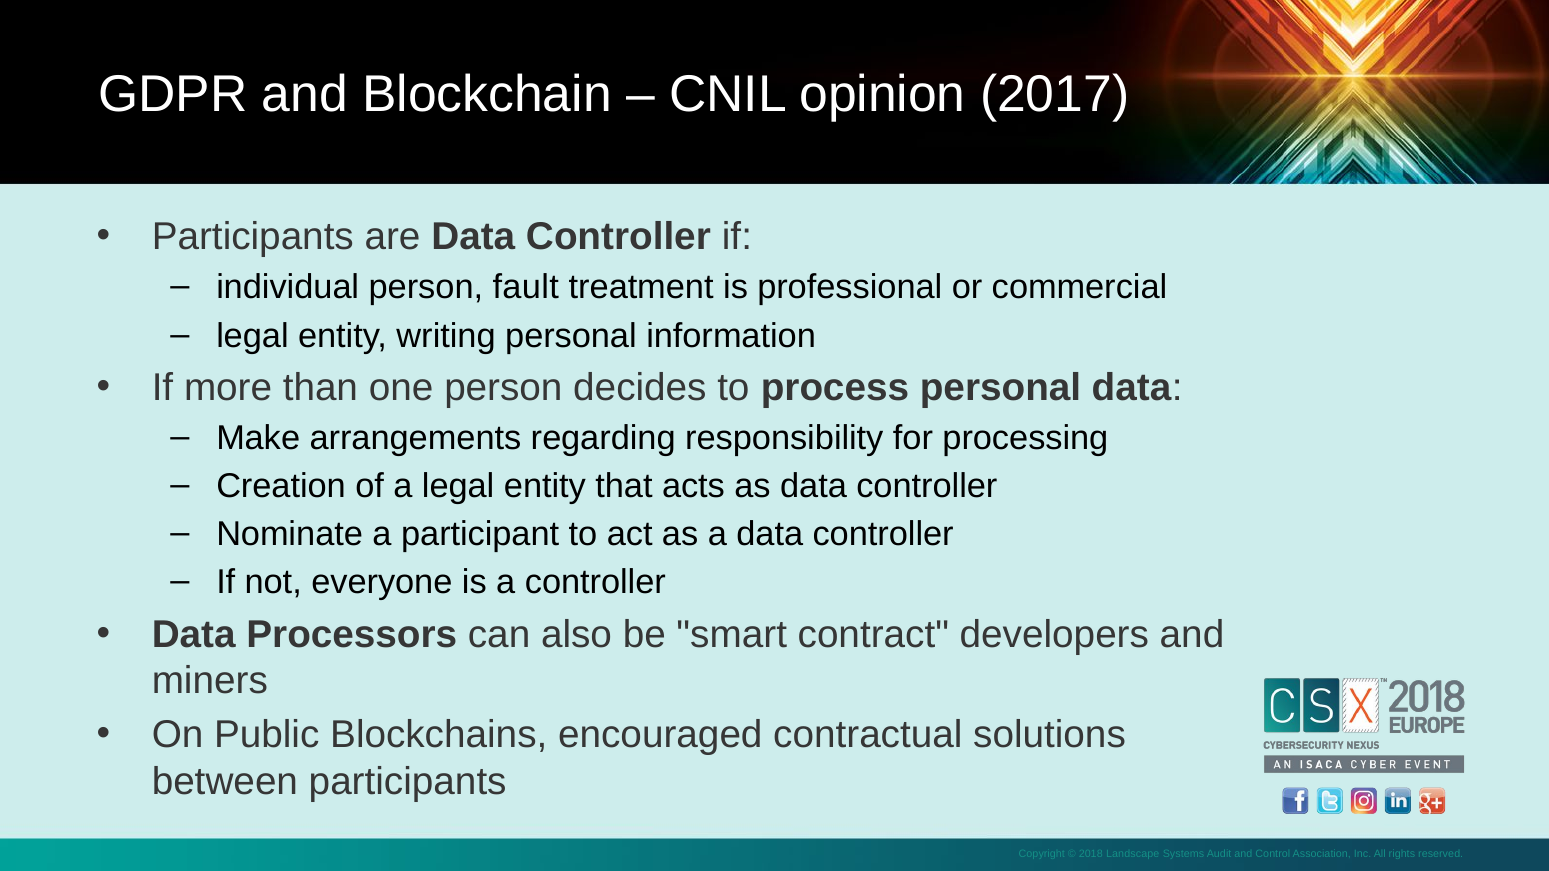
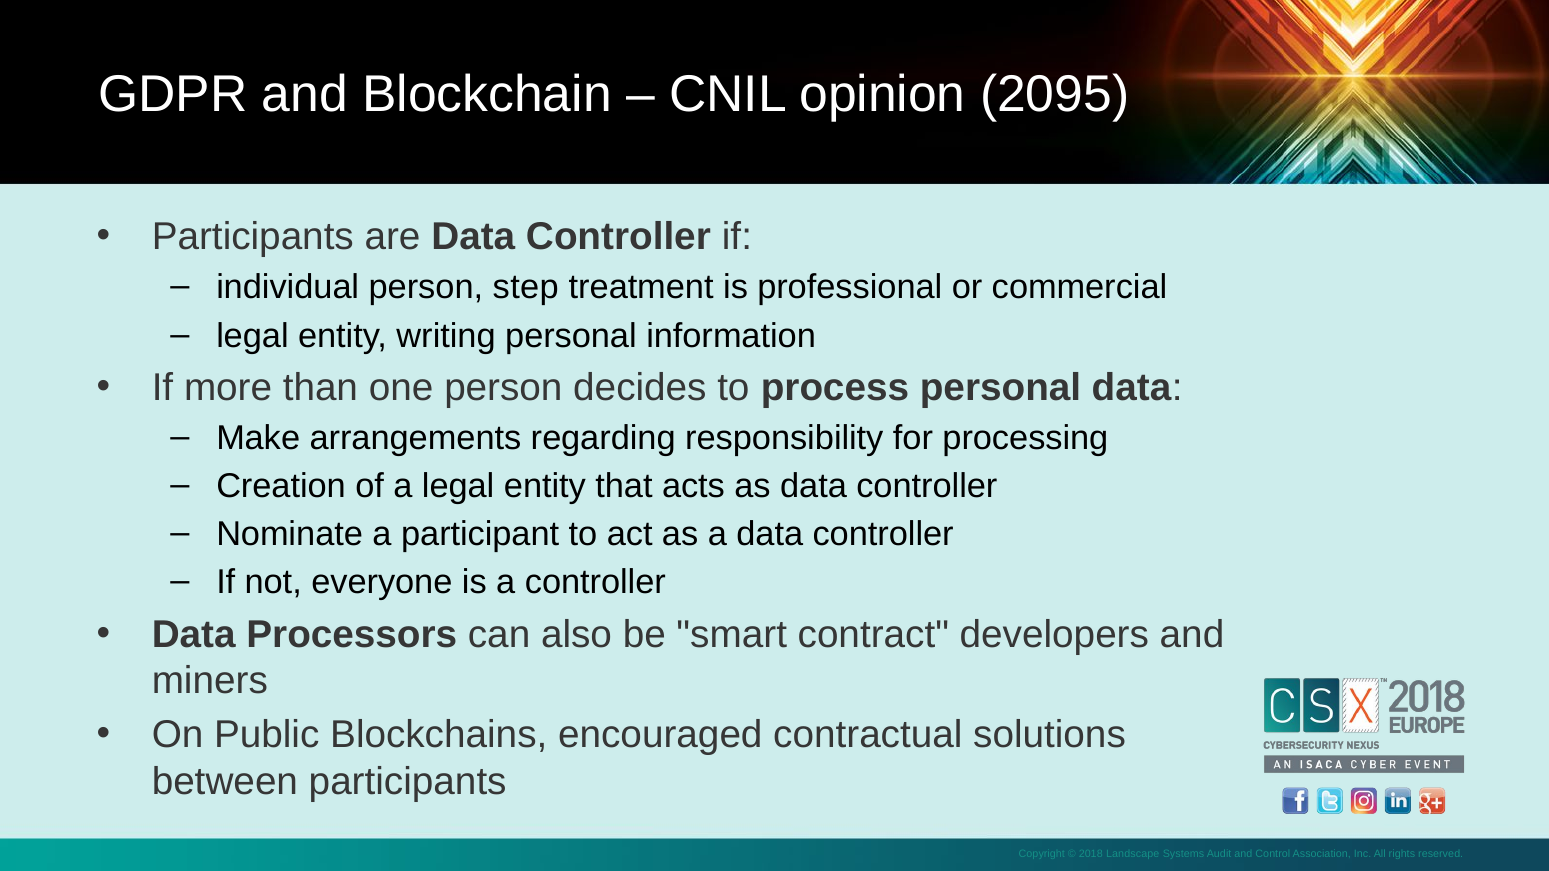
2017: 2017 -> 2095
fault: fault -> step
